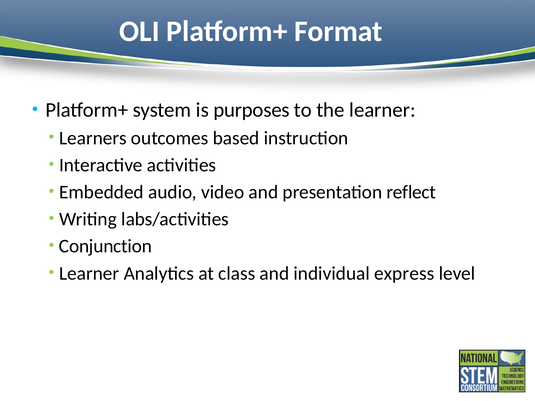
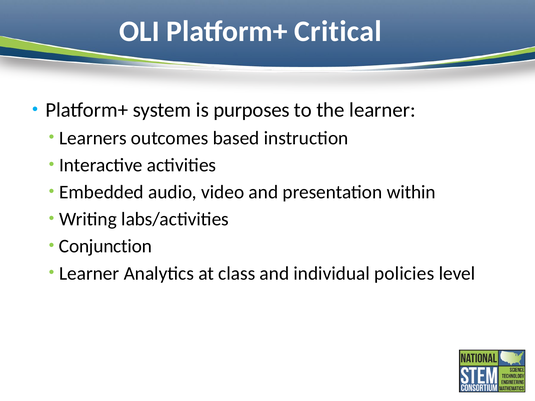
Format: Format -> Critical
reflect: reflect -> within
express: express -> policies
